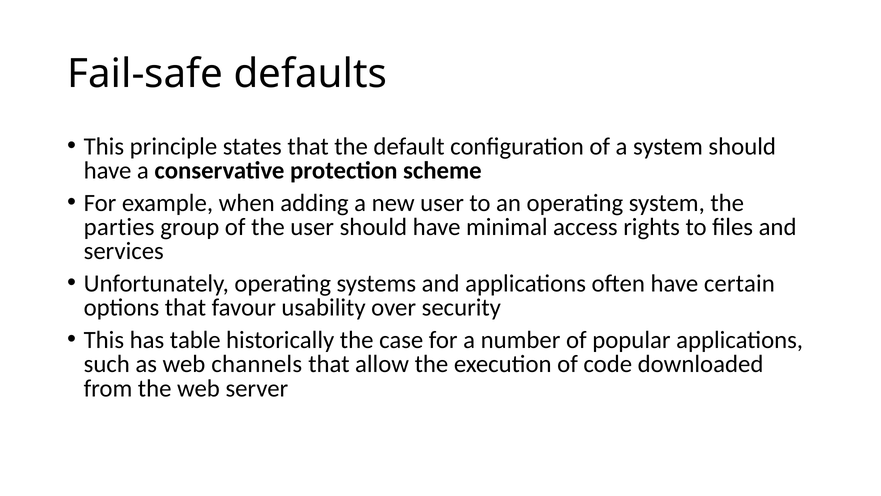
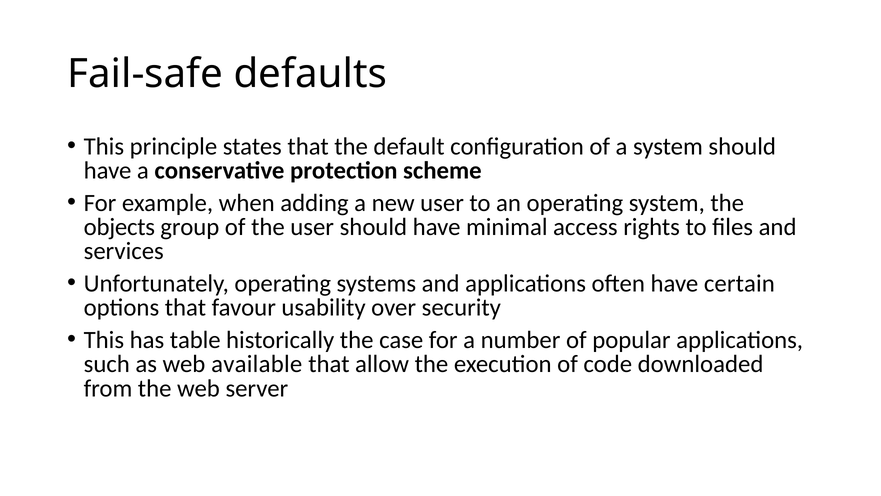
parties: parties -> objects
channels: channels -> available
